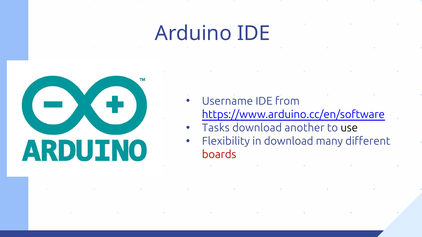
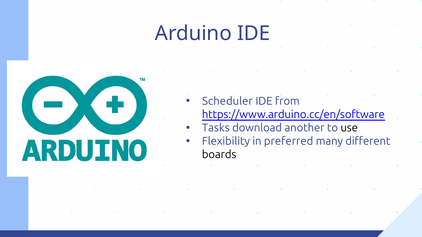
Username: Username -> Scheduler
in download: download -> preferred
boards colour: red -> black
